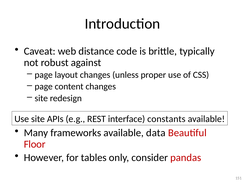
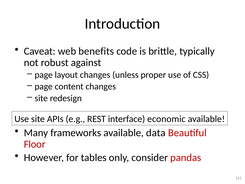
distance: distance -> benefits
constants: constants -> economic
